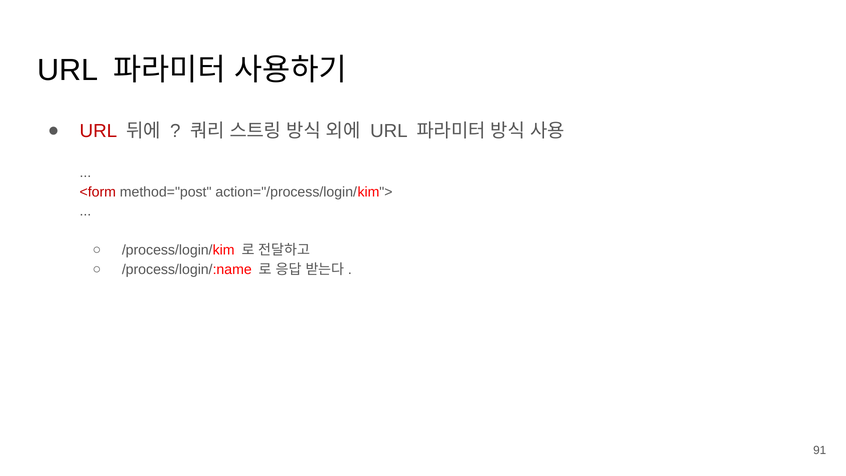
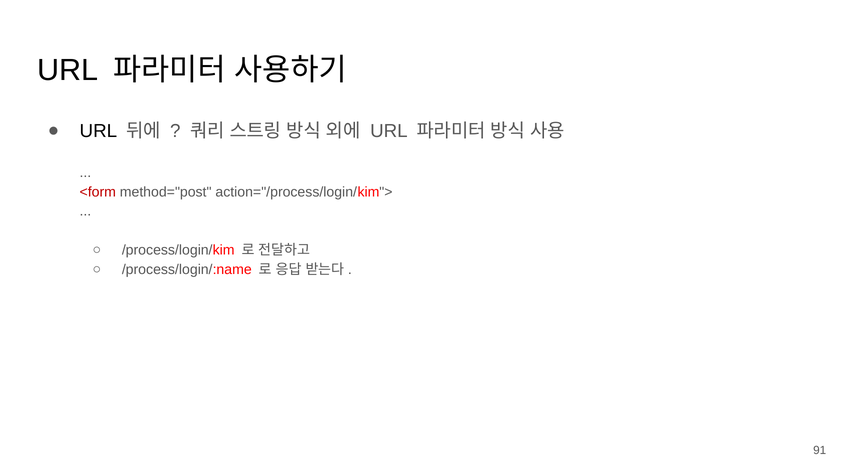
URL at (98, 131) colour: red -> black
